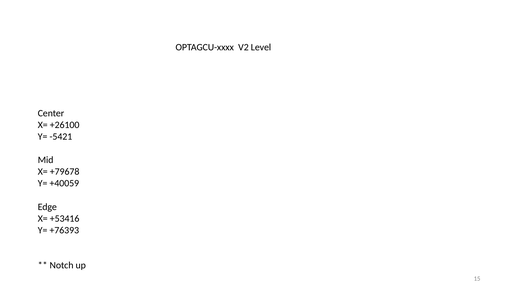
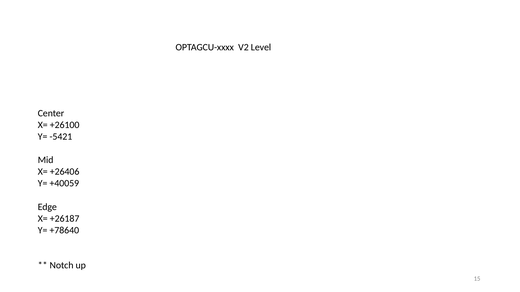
+79678: +79678 -> +26406
+53416: +53416 -> +26187
+76393: +76393 -> +78640
